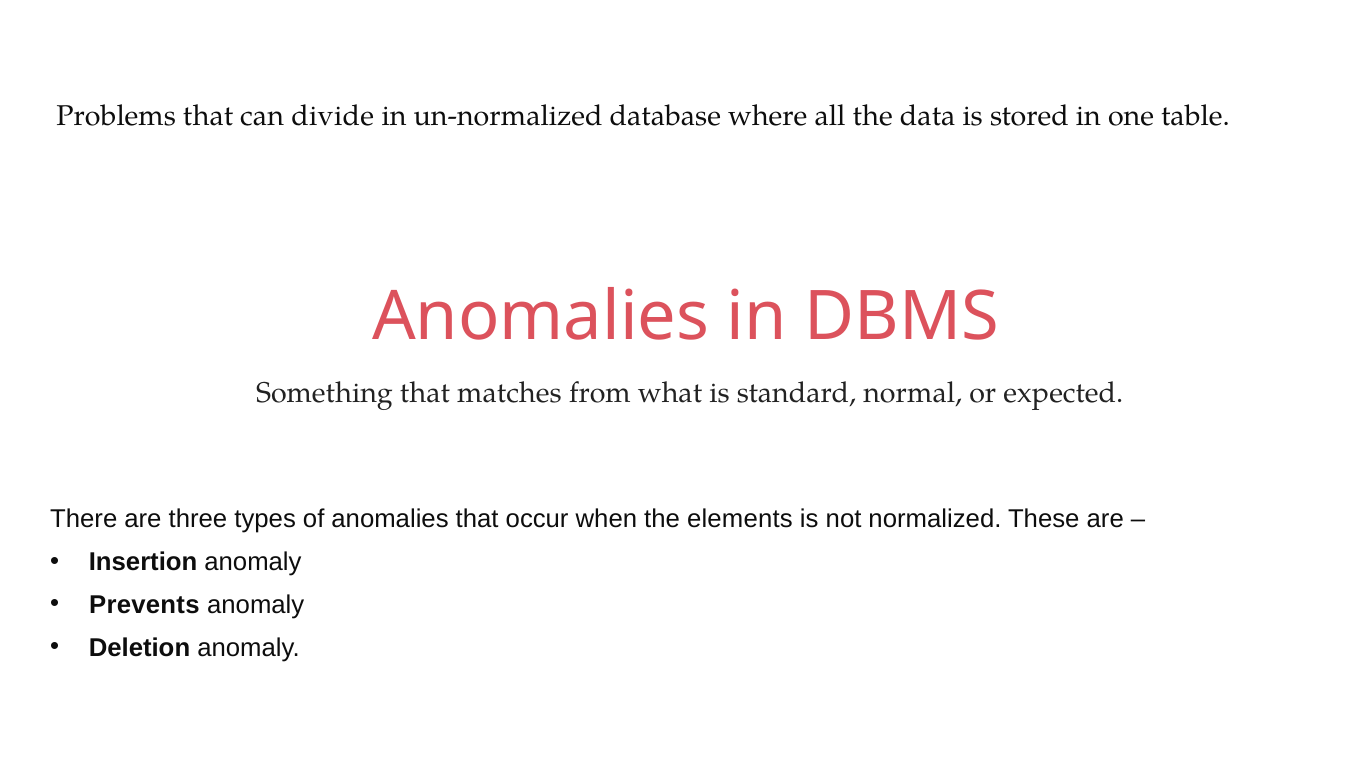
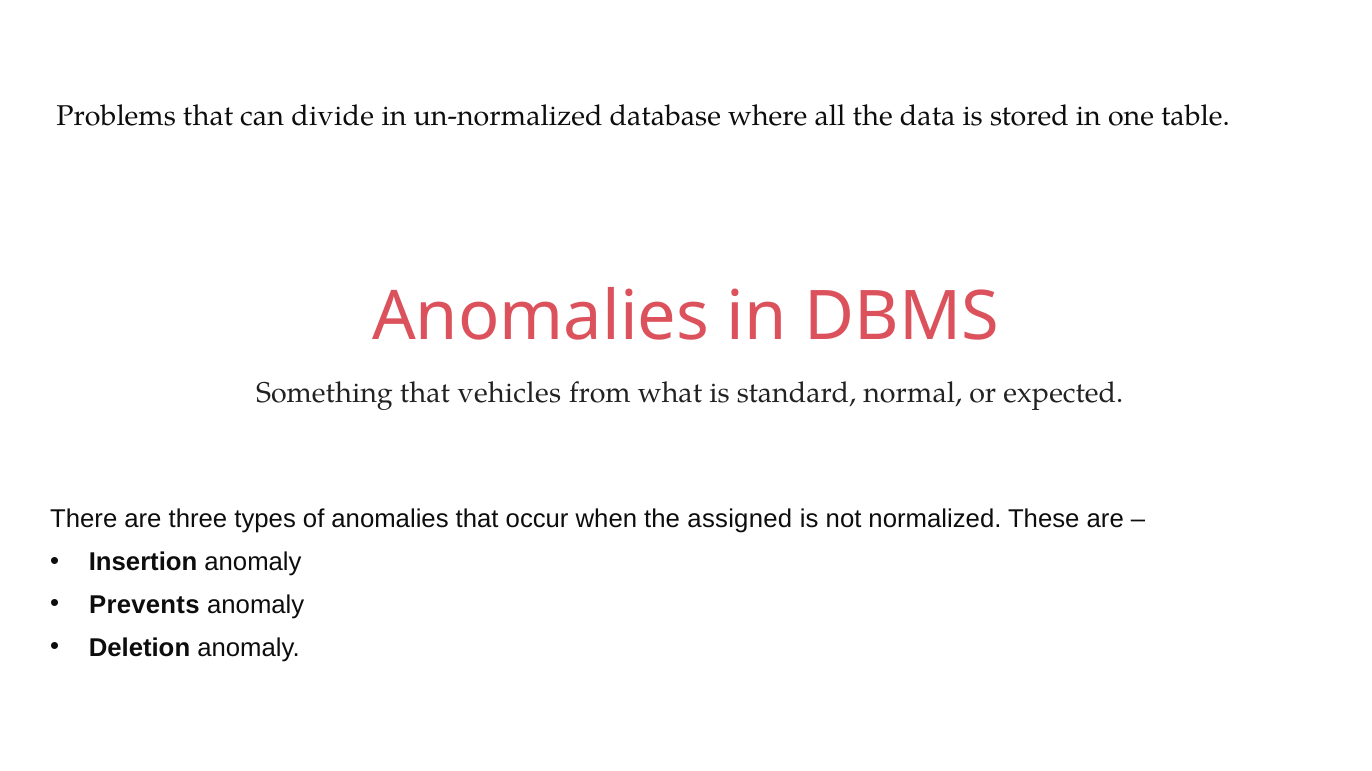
matches: matches -> vehicles
elements: elements -> assigned
